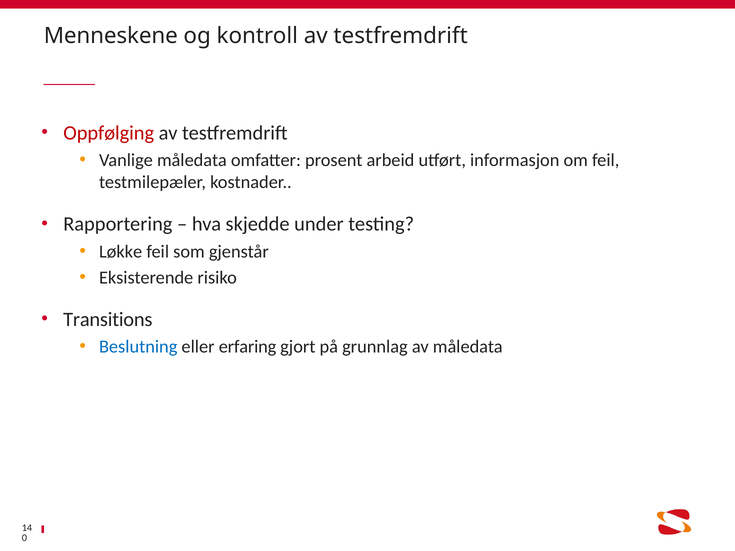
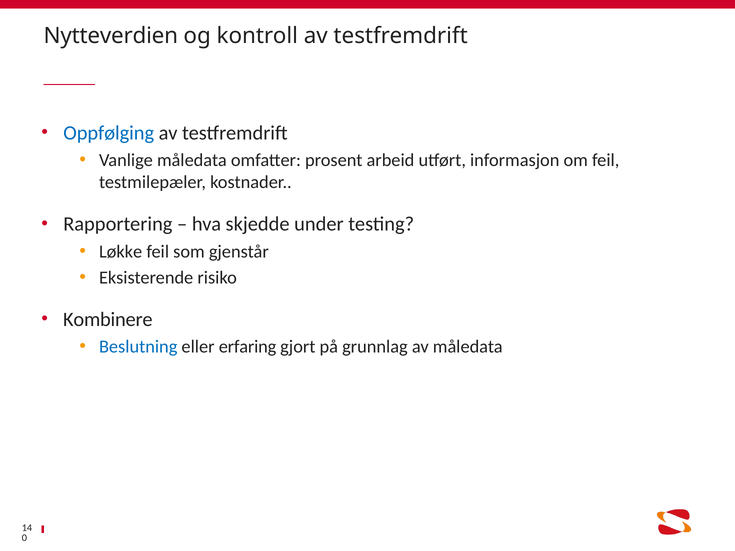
Menneskene: Menneskene -> Nytteverdien
Oppfølging colour: red -> blue
Transitions: Transitions -> Kombinere
